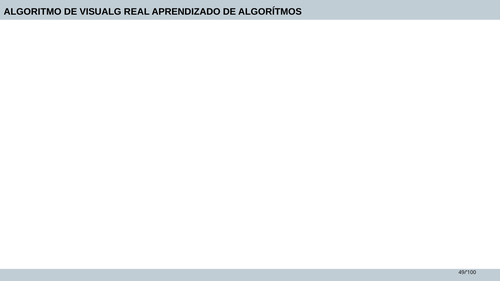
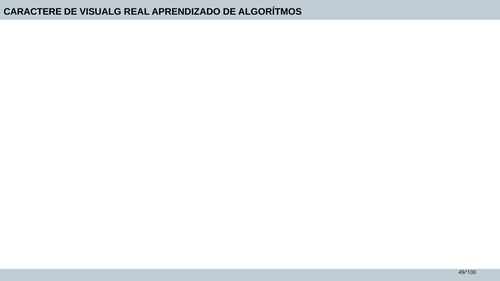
ALGORITMO: ALGORITMO -> CARACTERE
